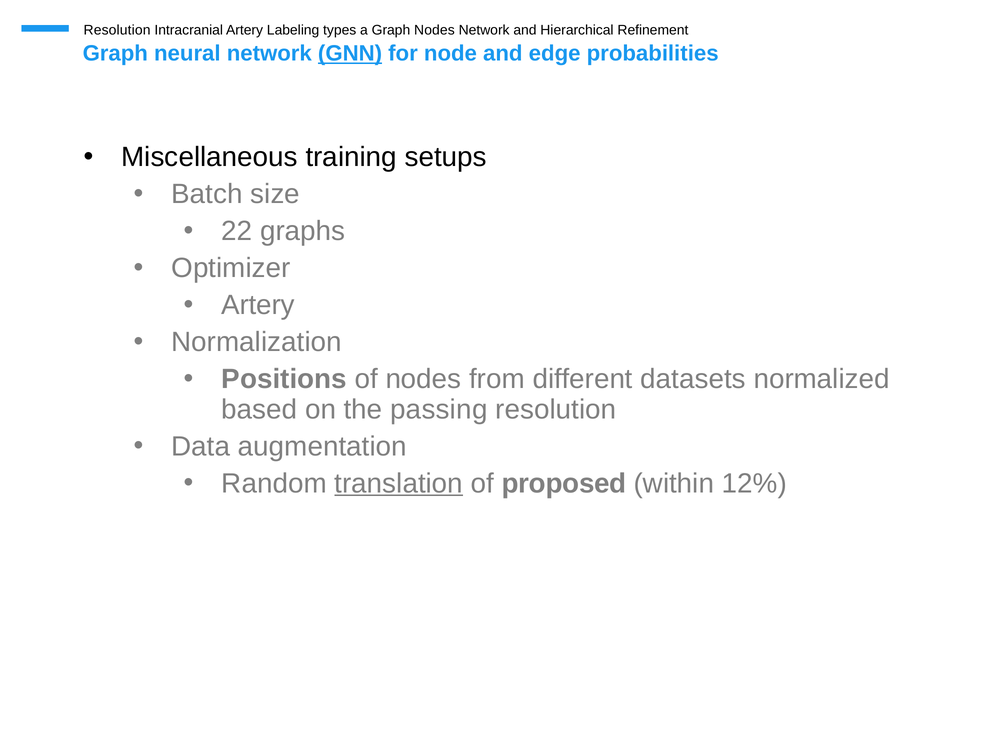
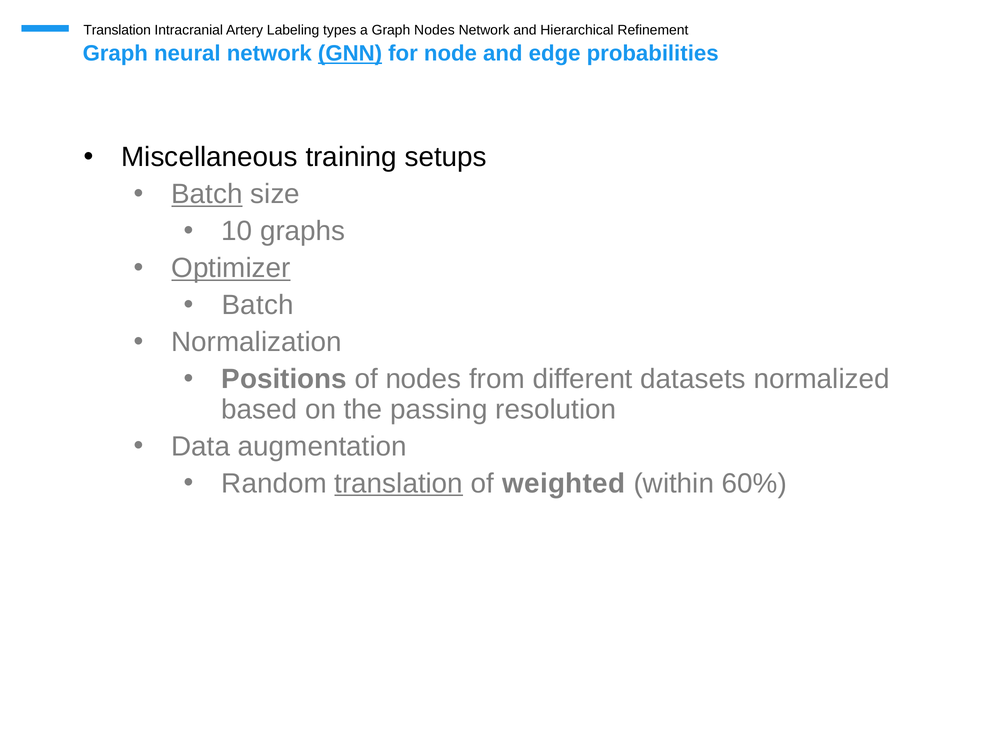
Resolution at (117, 30): Resolution -> Translation
Batch at (207, 194) underline: none -> present
22: 22 -> 10
Optimizer underline: none -> present
Artery at (258, 305): Artery -> Batch
proposed: proposed -> weighted
12%: 12% -> 60%
